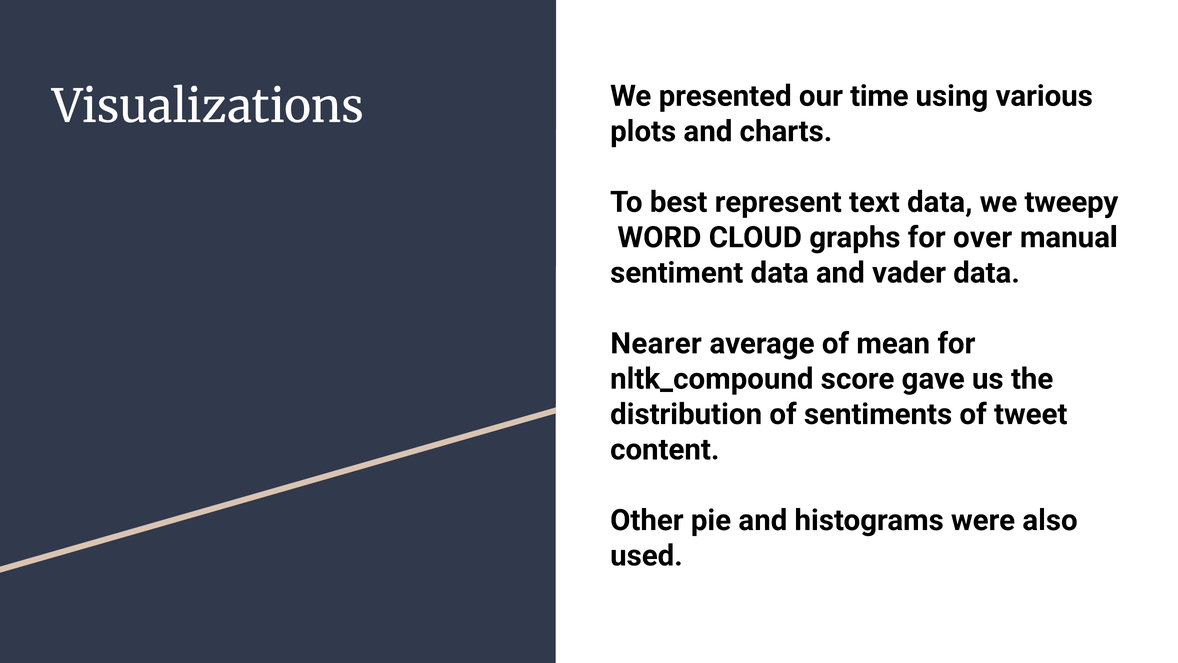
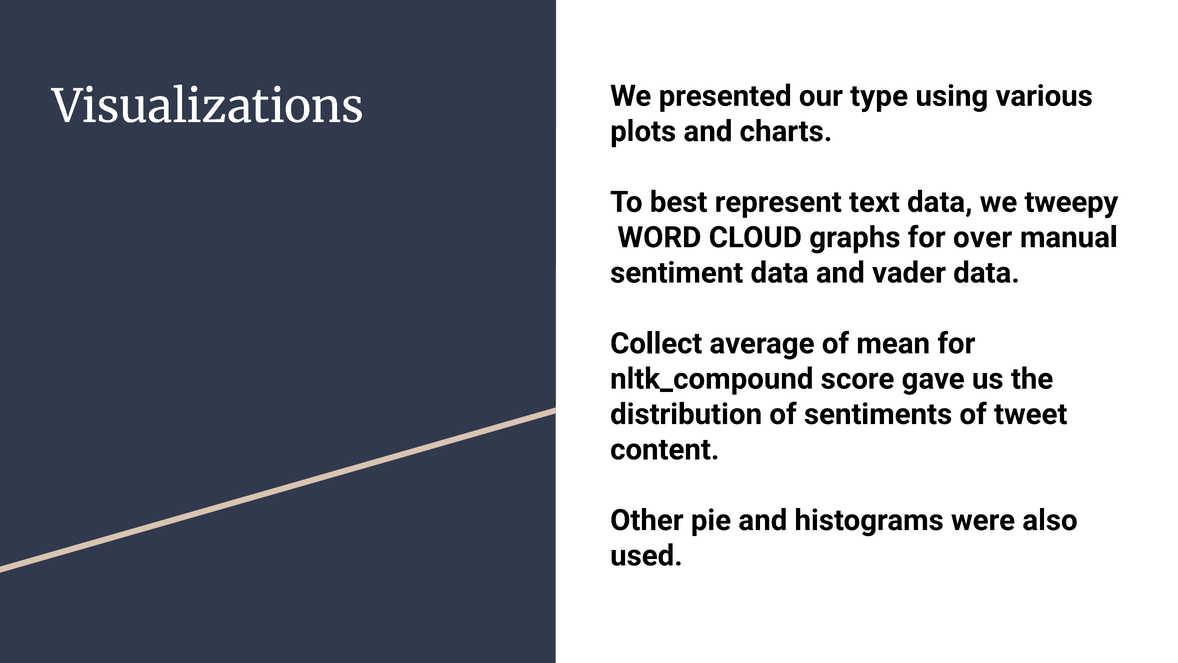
time: time -> type
Nearer: Nearer -> Collect
